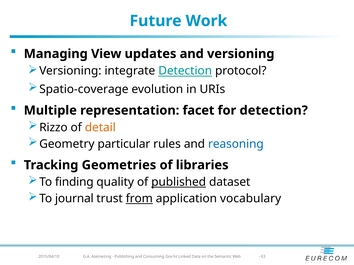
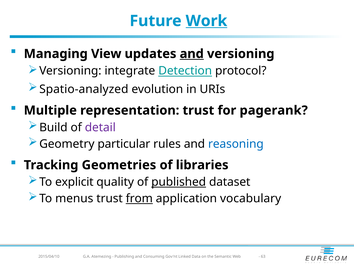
Work underline: none -> present
and at (192, 54) underline: none -> present
Spatio-coverage: Spatio-coverage -> Spatio-analyzed
representation facet: facet -> trust
for detection: detection -> pagerank
Rizzo: Rizzo -> Build
detail colour: orange -> purple
finding: finding -> explicit
journal: journal -> menus
